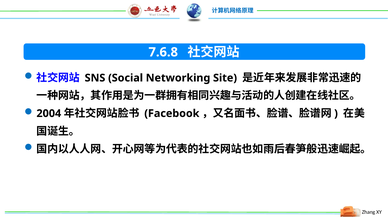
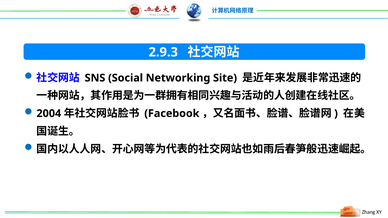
7.6.8: 7.6.8 -> 2.9.3
